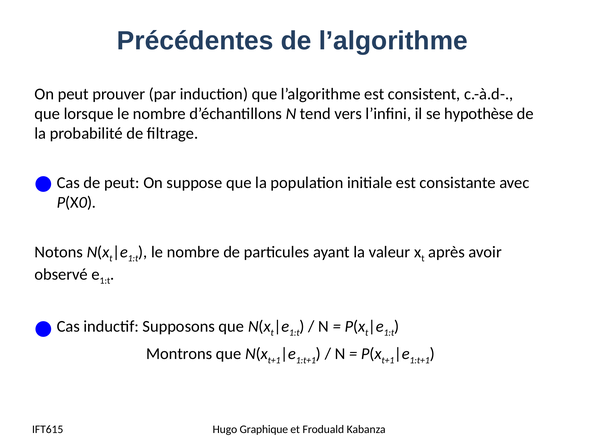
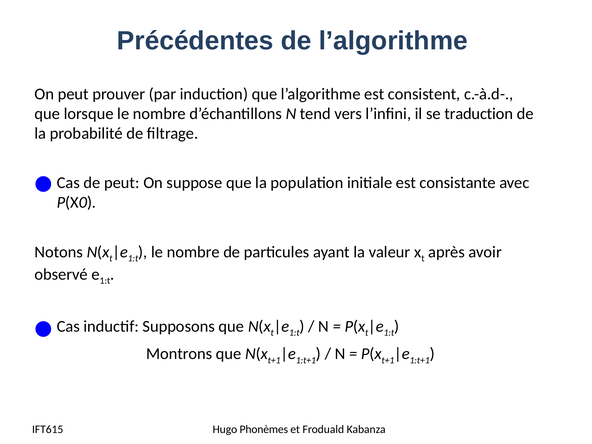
hypothèse: hypothèse -> traduction
Graphique: Graphique -> Phonèmes
